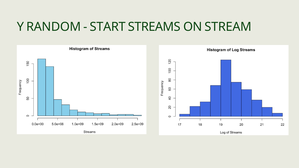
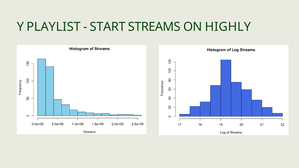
RANDOM: RANDOM -> PLAYLIST
STREAM: STREAM -> HIGHLY
